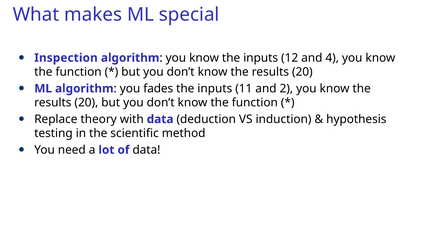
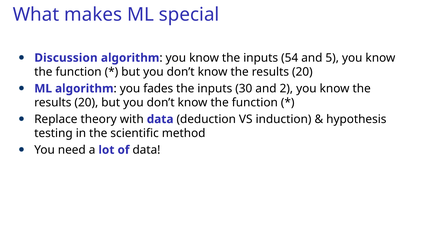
Inspection: Inspection -> Discussion
12: 12 -> 54
4: 4 -> 5
11: 11 -> 30
